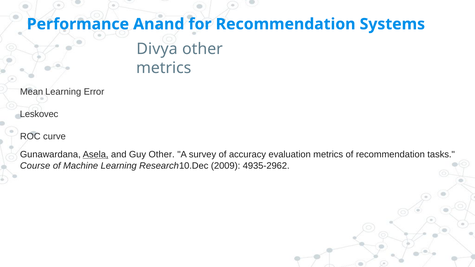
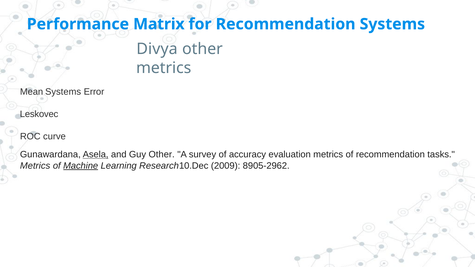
Anand: Anand -> Matrix
Mean Learning: Learning -> Systems
Course at (35, 166): Course -> Metrics
Machine underline: none -> present
4935-2962: 4935-2962 -> 8905-2962
